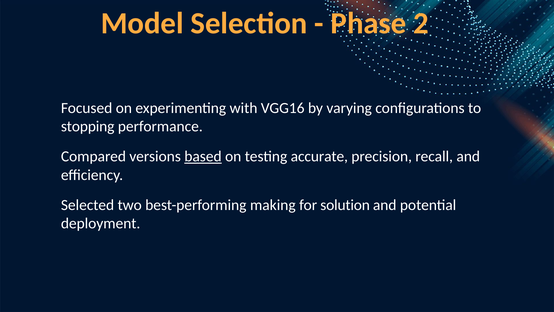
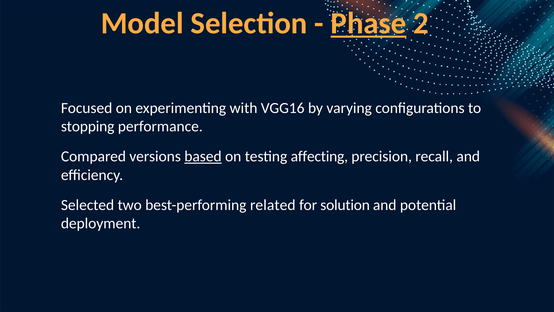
Phase underline: none -> present
accurate: accurate -> affecting
making: making -> related
